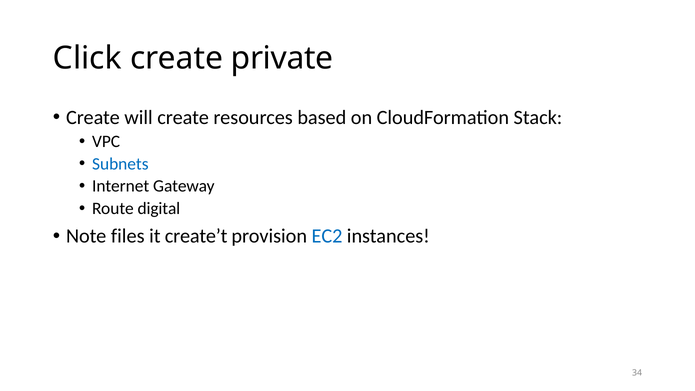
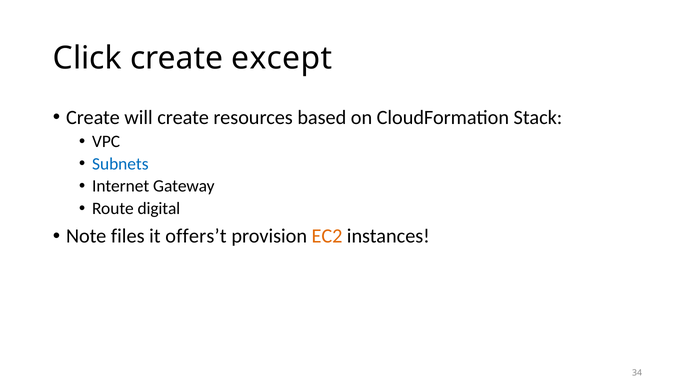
private: private -> except
create’t: create’t -> offers’t
EC2 colour: blue -> orange
